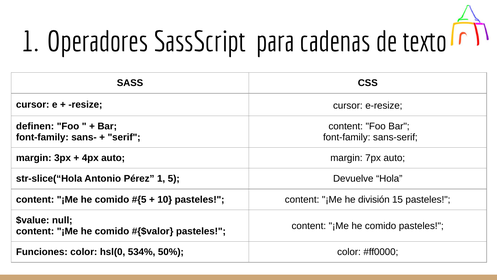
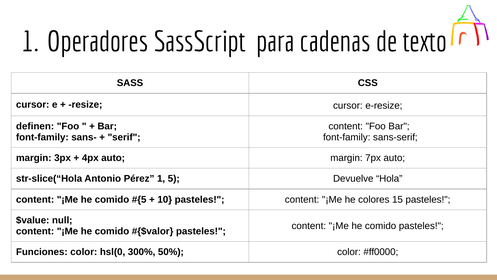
división: división -> colores
534%: 534% -> 300%
